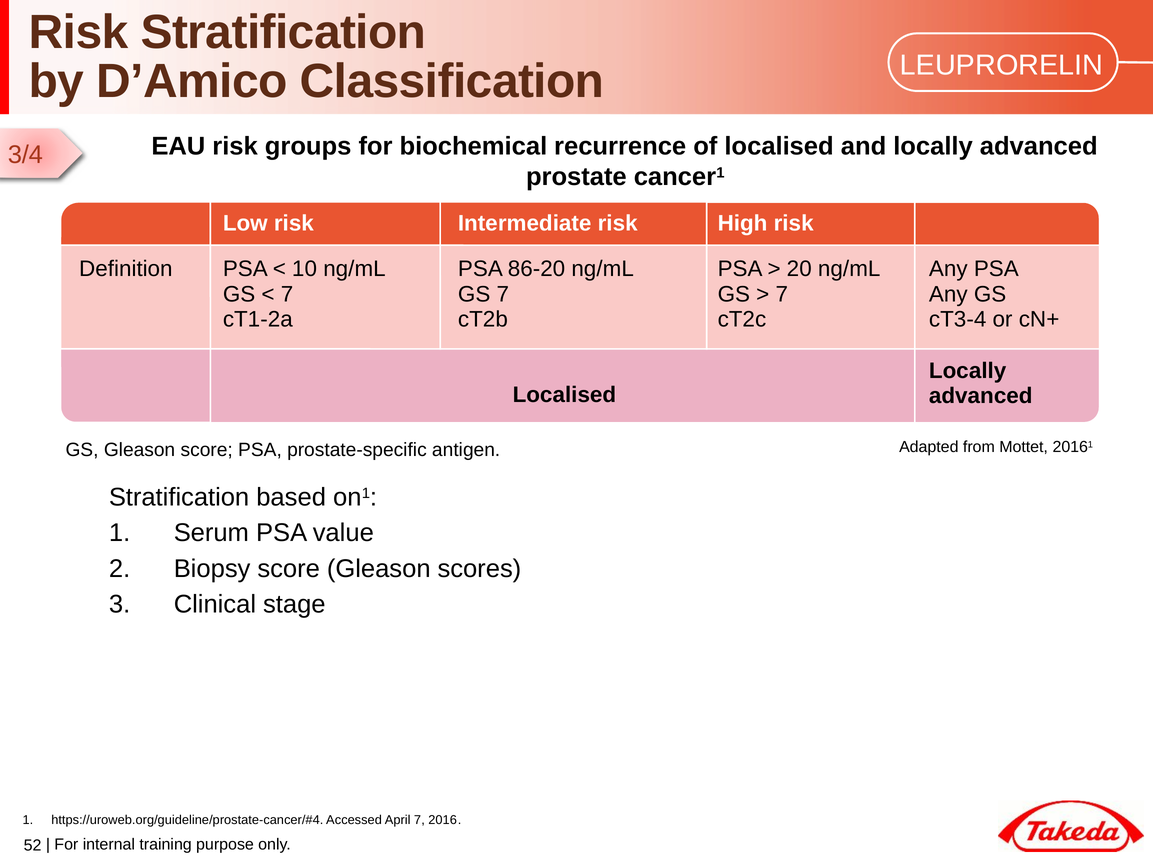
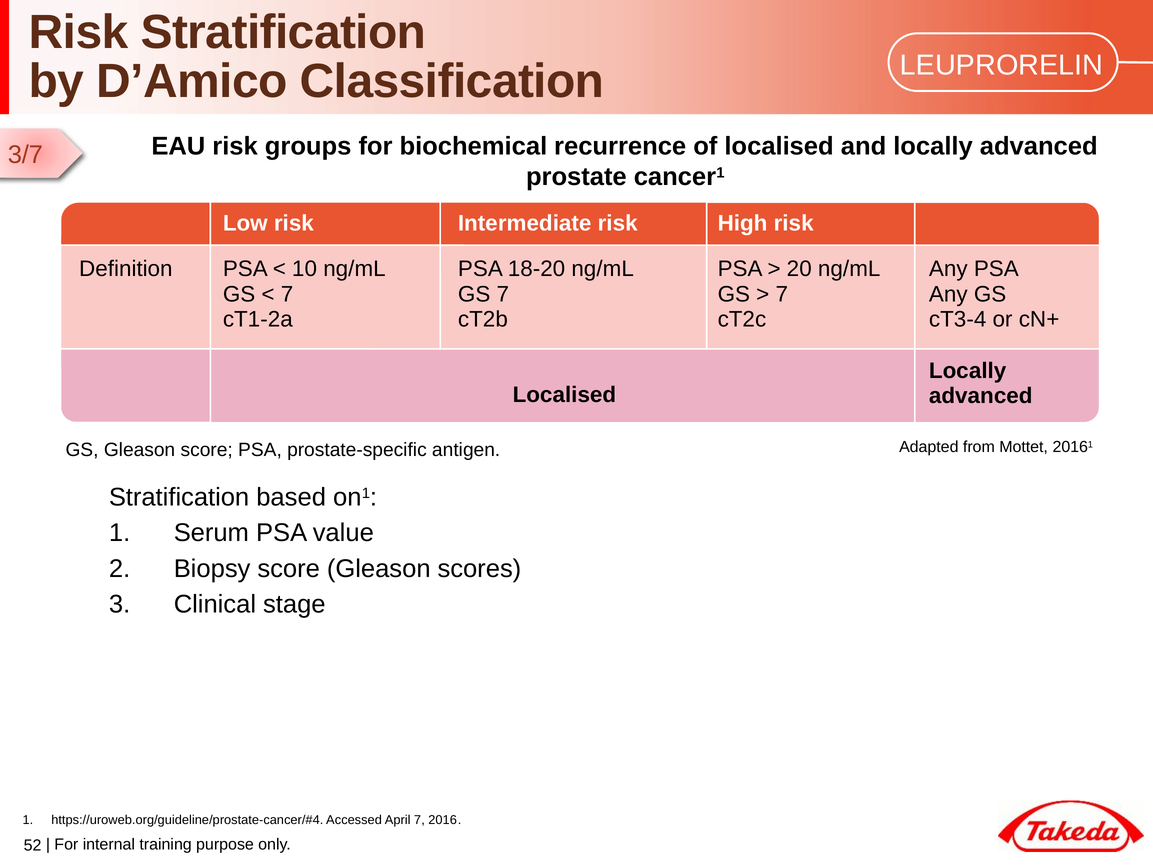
3/4: 3/4 -> 3/7
86-20: 86-20 -> 18-20
